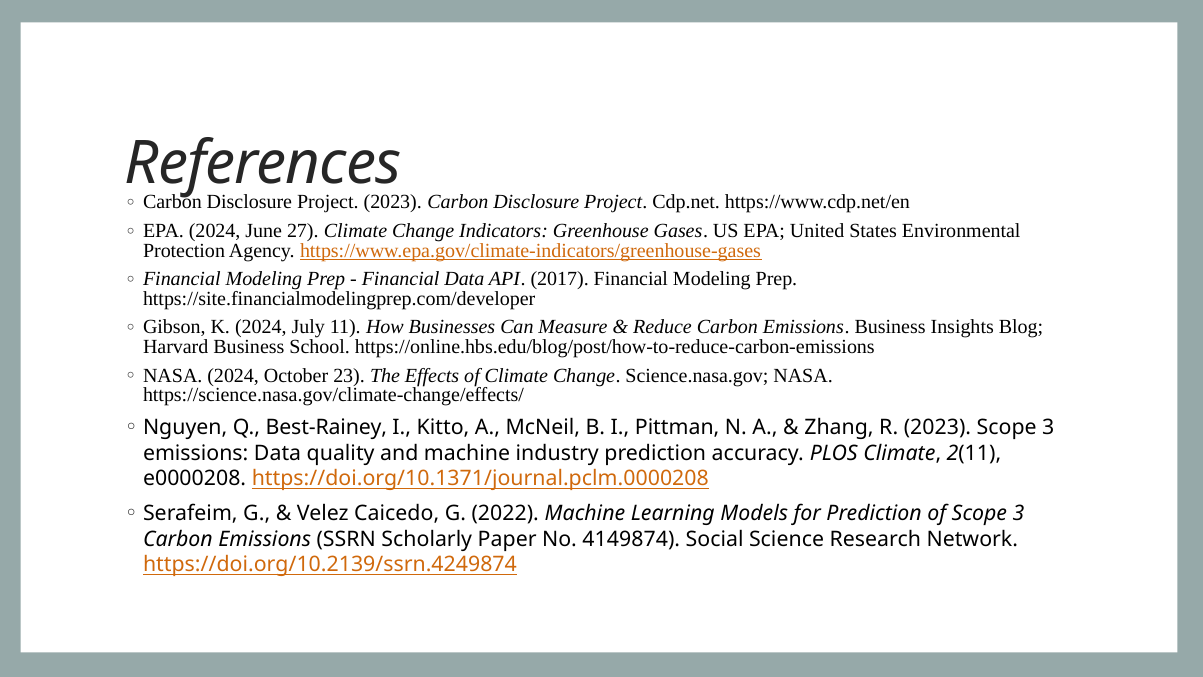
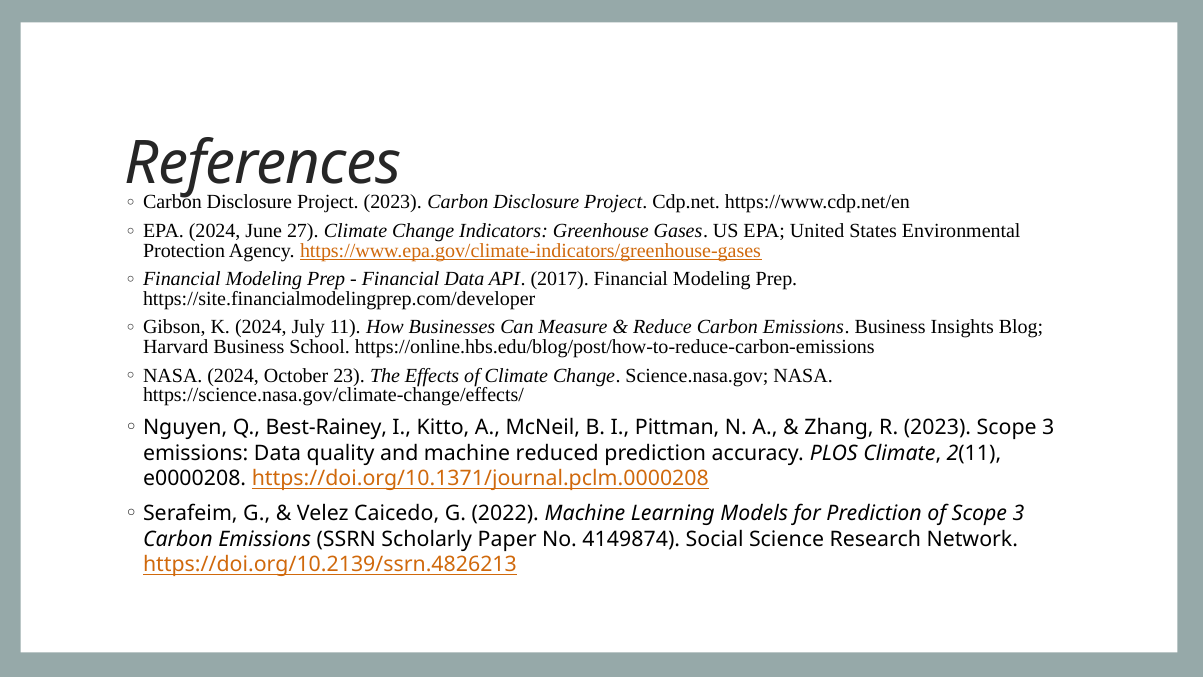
industry: industry -> reduced
https://doi.org/10.2139/ssrn.4249874: https://doi.org/10.2139/ssrn.4249874 -> https://doi.org/10.2139/ssrn.4826213
